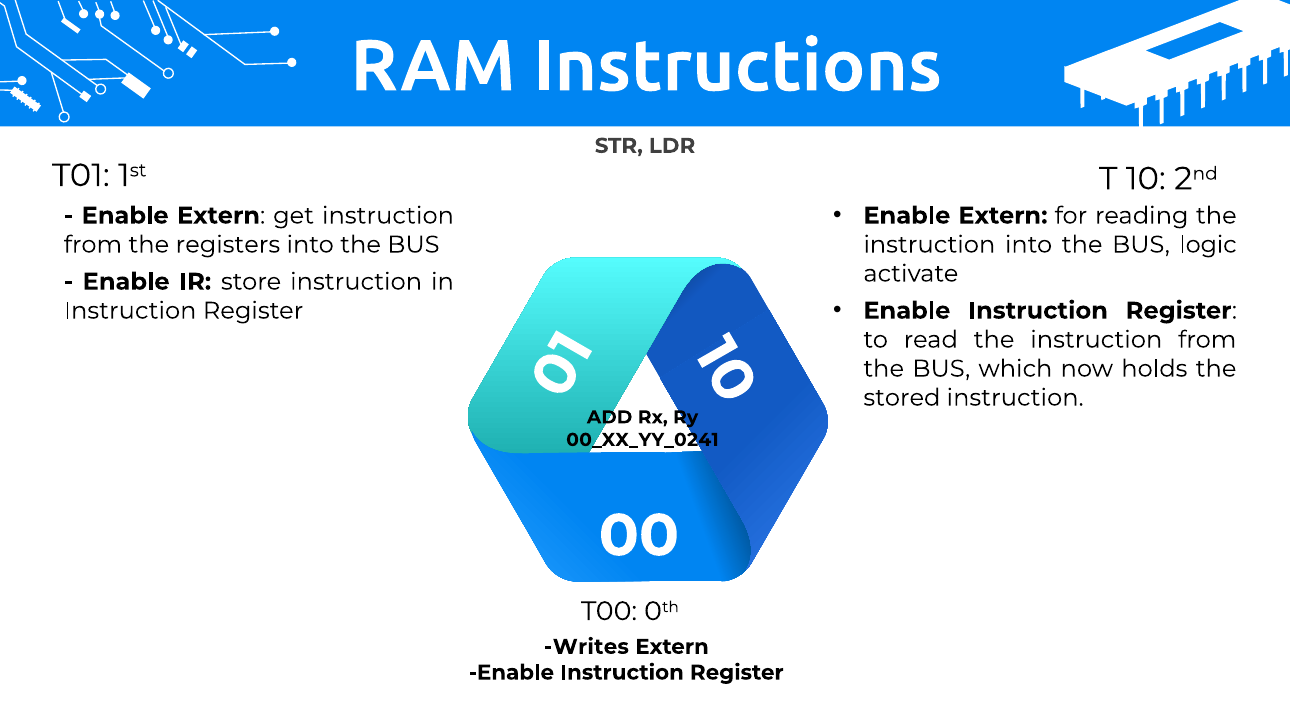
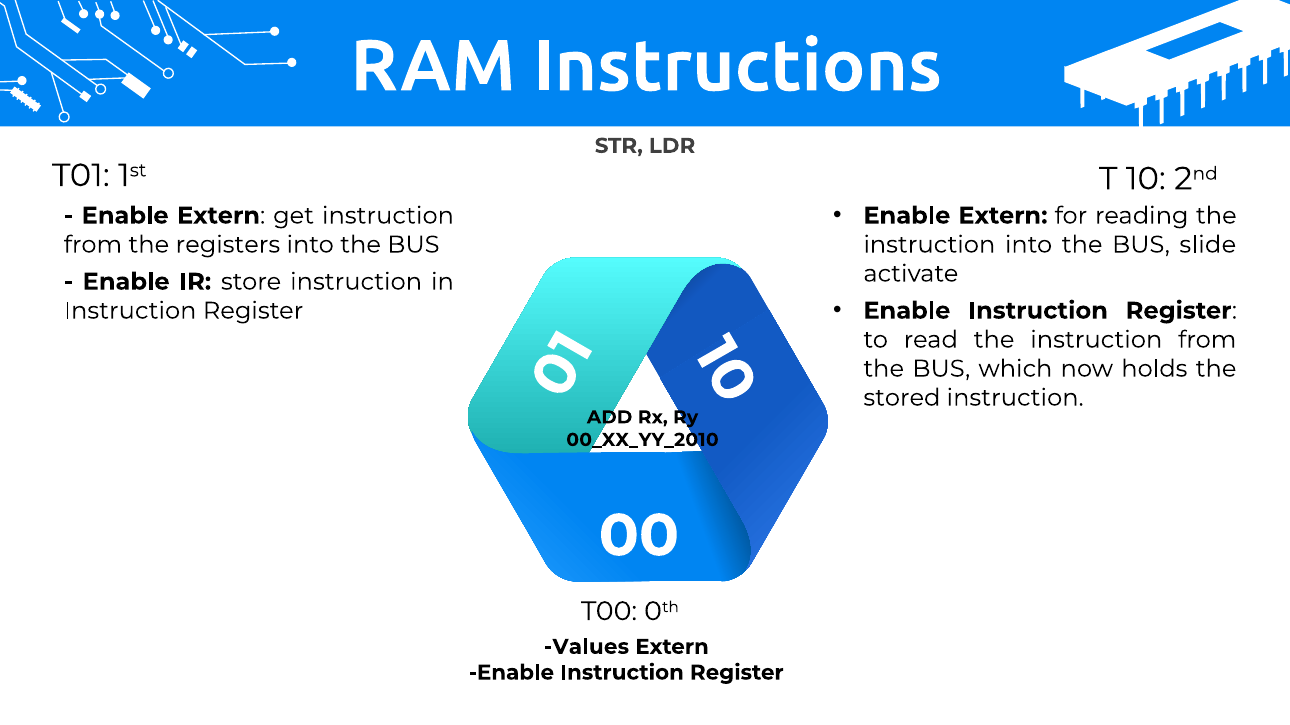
logic: logic -> slide
00_XX_YY_0241: 00_XX_YY_0241 -> 00_XX_YY_2010
Writes: Writes -> Values
